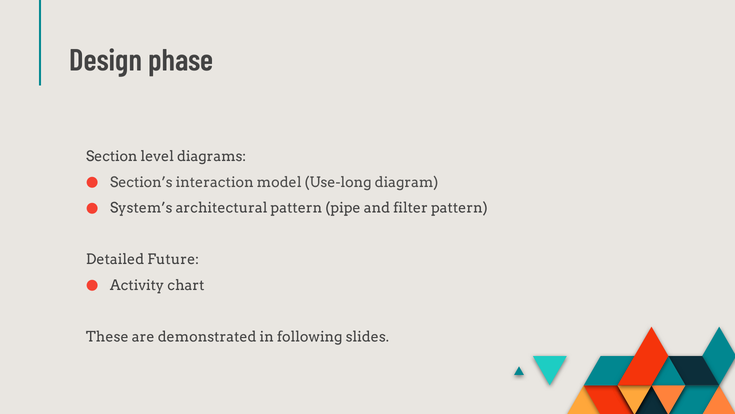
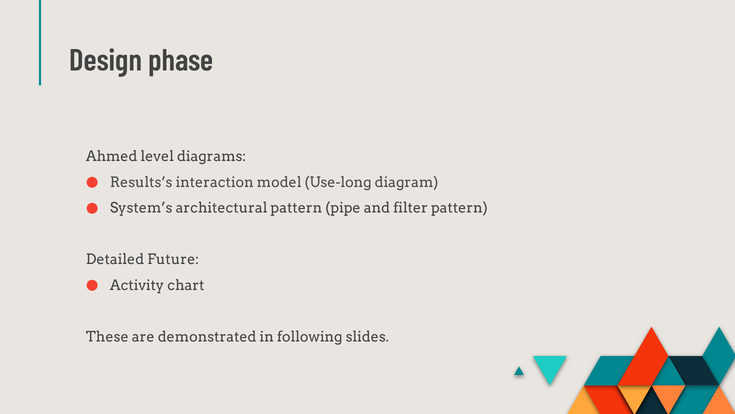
Section: Section -> Ahmed
Section’s: Section’s -> Results’s
